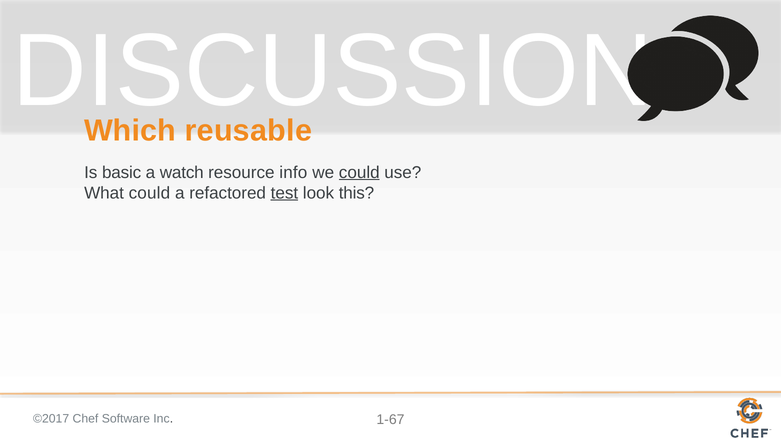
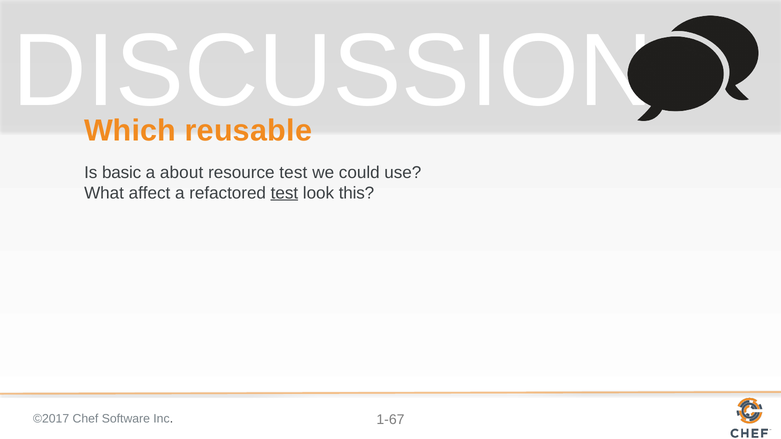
watch: watch -> about
resource info: info -> test
could at (359, 173) underline: present -> none
What could: could -> affect
